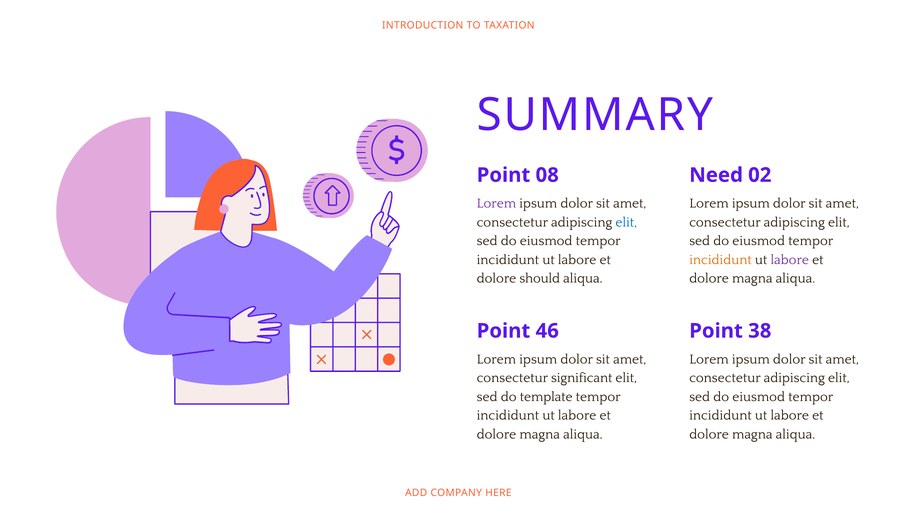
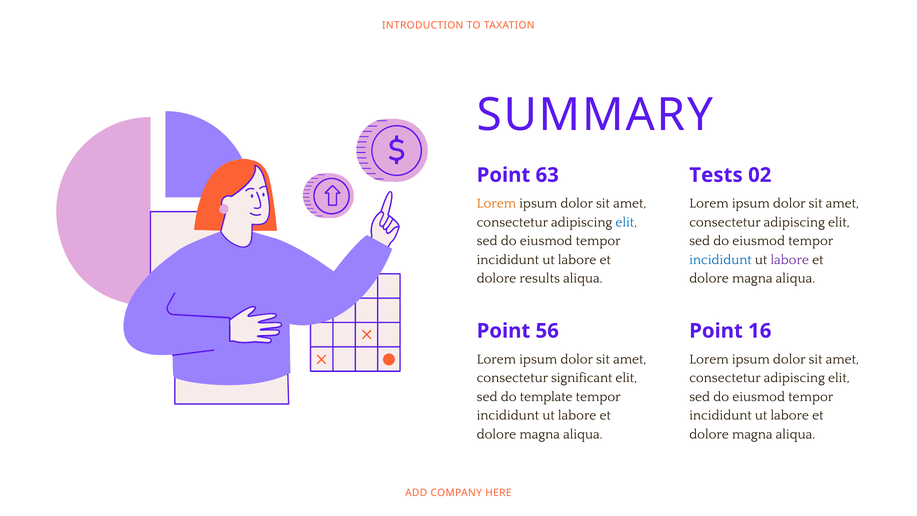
08: 08 -> 63
Need: Need -> Tests
Lorem at (496, 203) colour: purple -> orange
incididunt at (721, 260) colour: orange -> blue
should: should -> results
46: 46 -> 56
38: 38 -> 16
